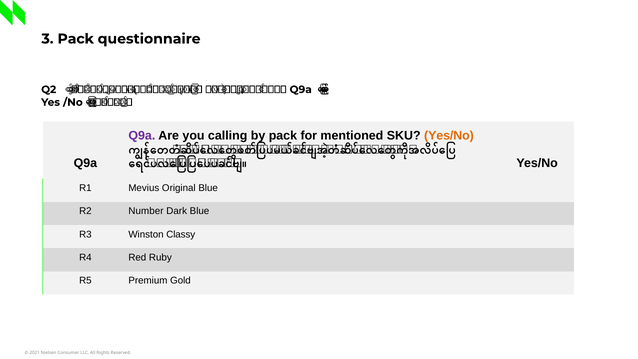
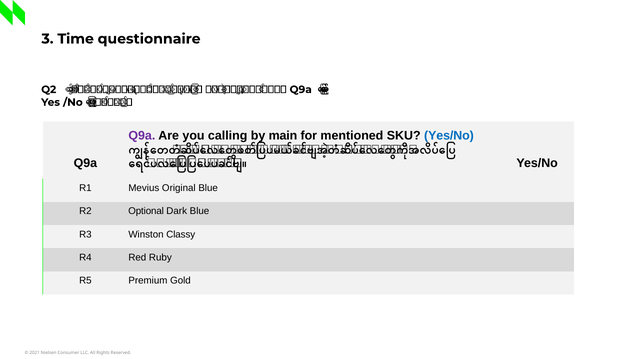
3 Pack: Pack -> Time
by pack: pack -> main
Yes/No at (449, 135) colour: orange -> blue
Number: Number -> Optional
